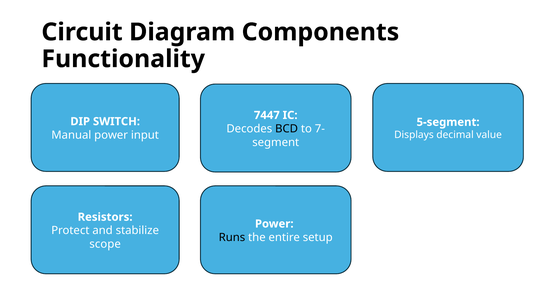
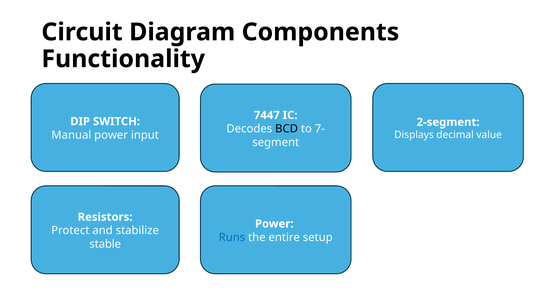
5-segment: 5-segment -> 2-segment
Runs colour: black -> blue
scope: scope -> stable
